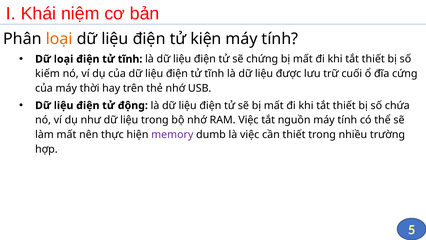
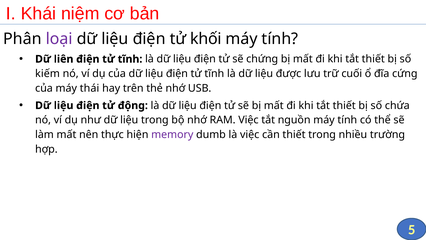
loại at (59, 39) colour: orange -> purple
kiện: kiện -> khối
Dữ loại: loại -> liên
thời: thời -> thái
